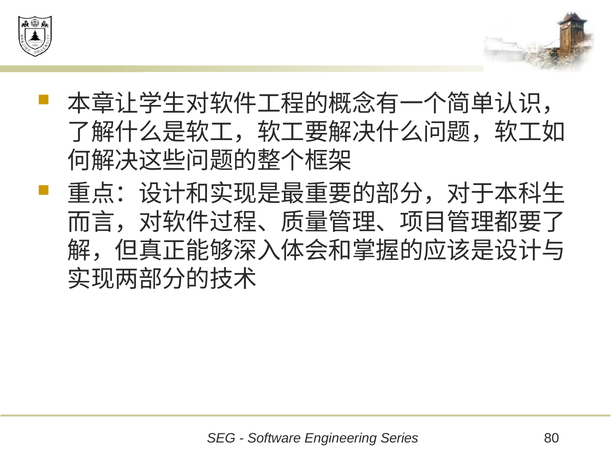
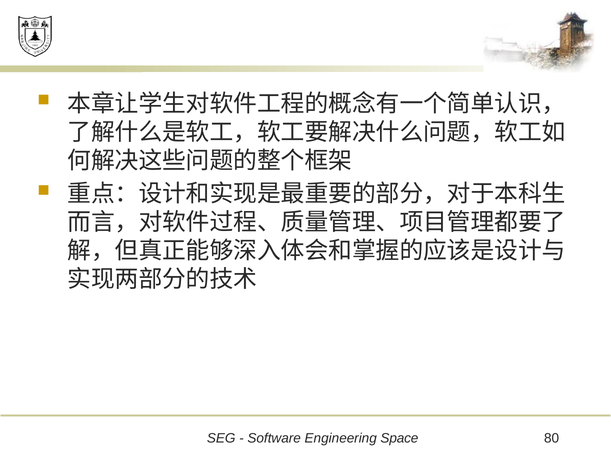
Series: Series -> Space
